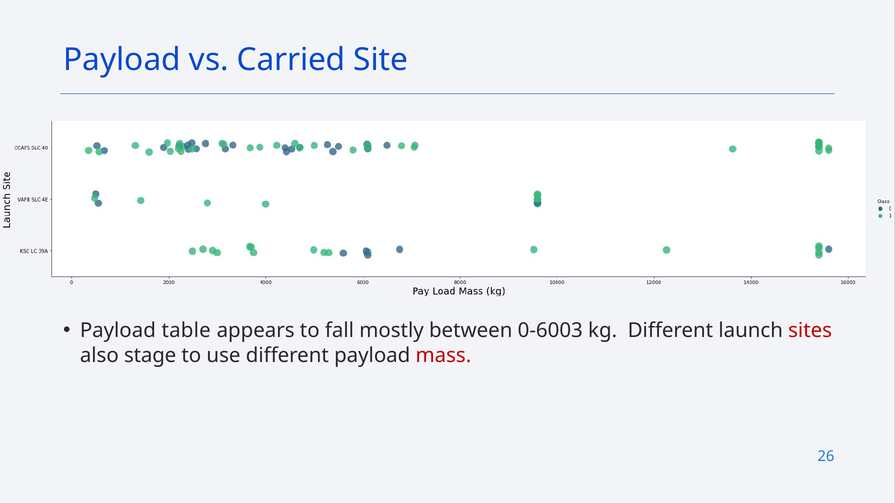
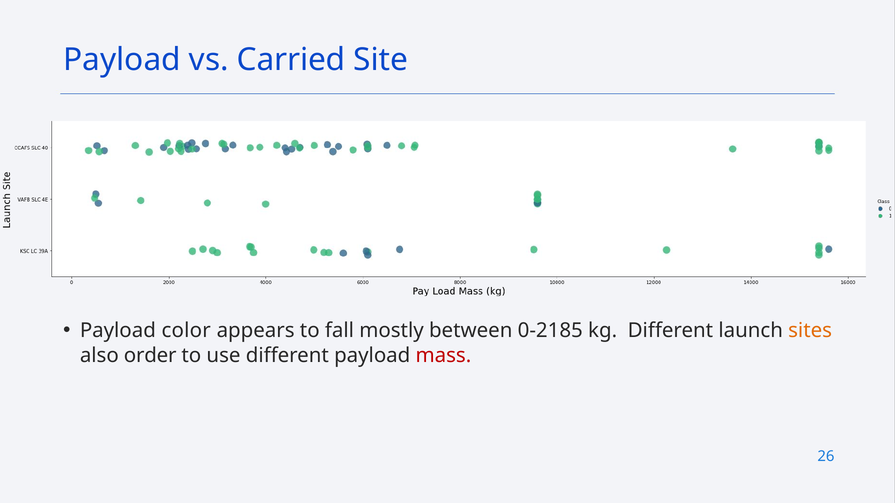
table: table -> color
0-6003: 0-6003 -> 0-2185
sites colour: red -> orange
stage: stage -> order
